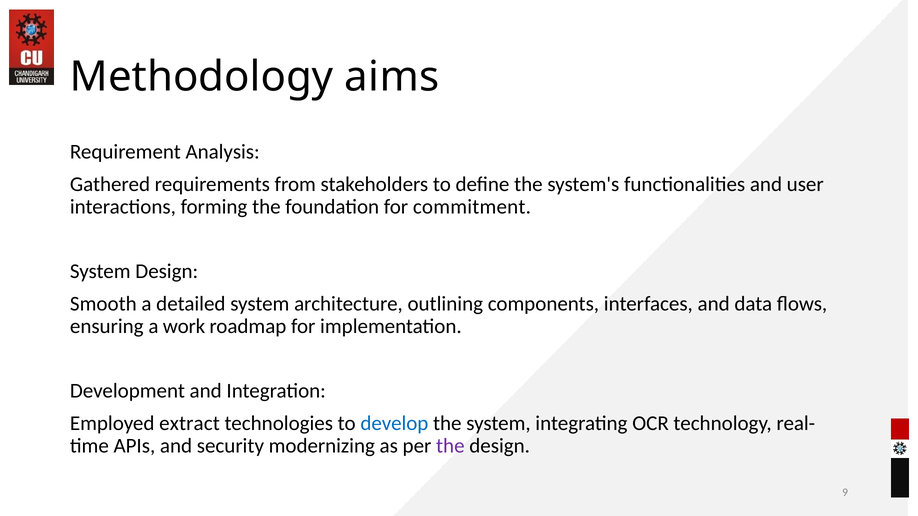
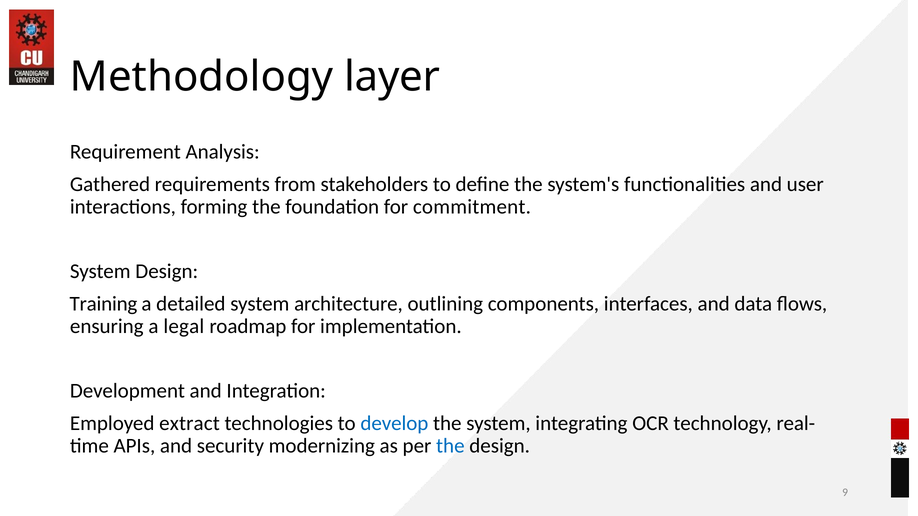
aims: aims -> layer
Smooth: Smooth -> Training
work: work -> legal
the at (450, 446) colour: purple -> blue
